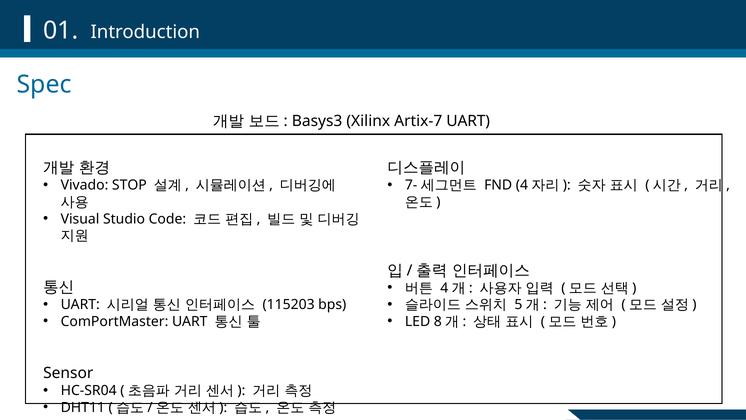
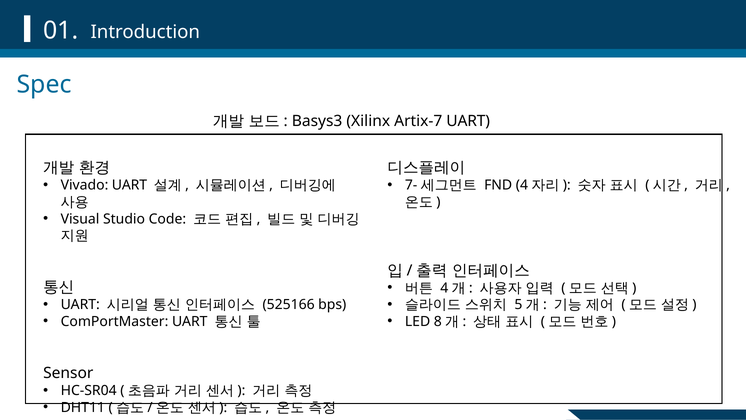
Vivado STOP: STOP -> UART
115203: 115203 -> 525166
